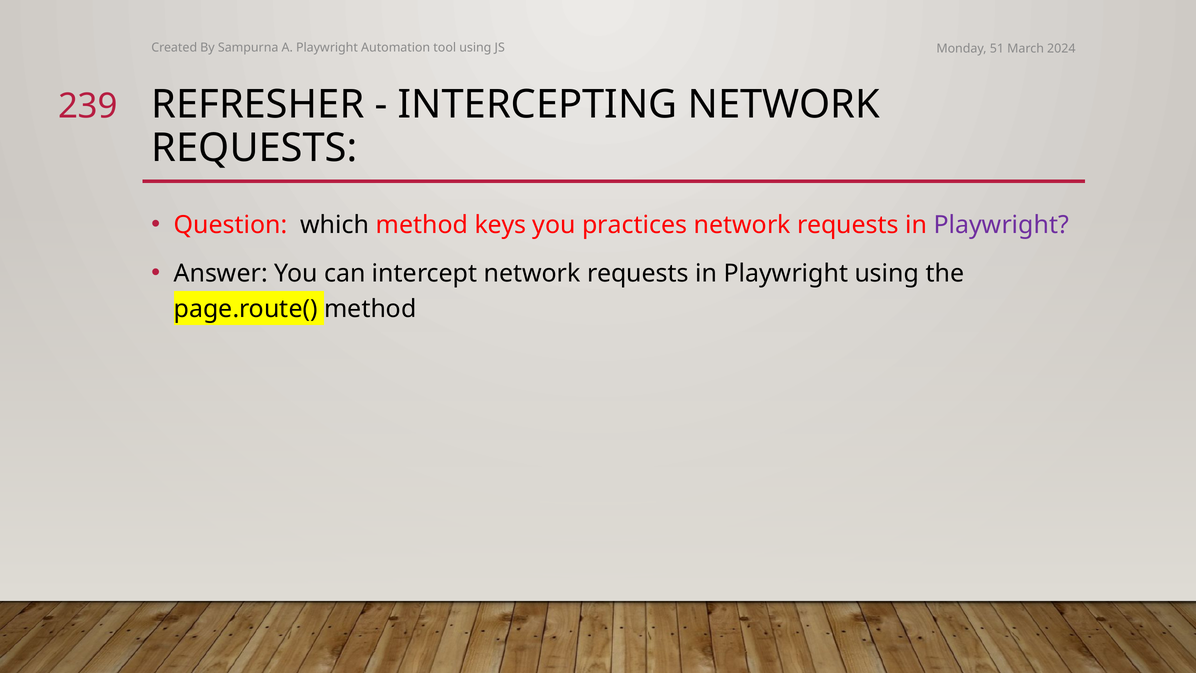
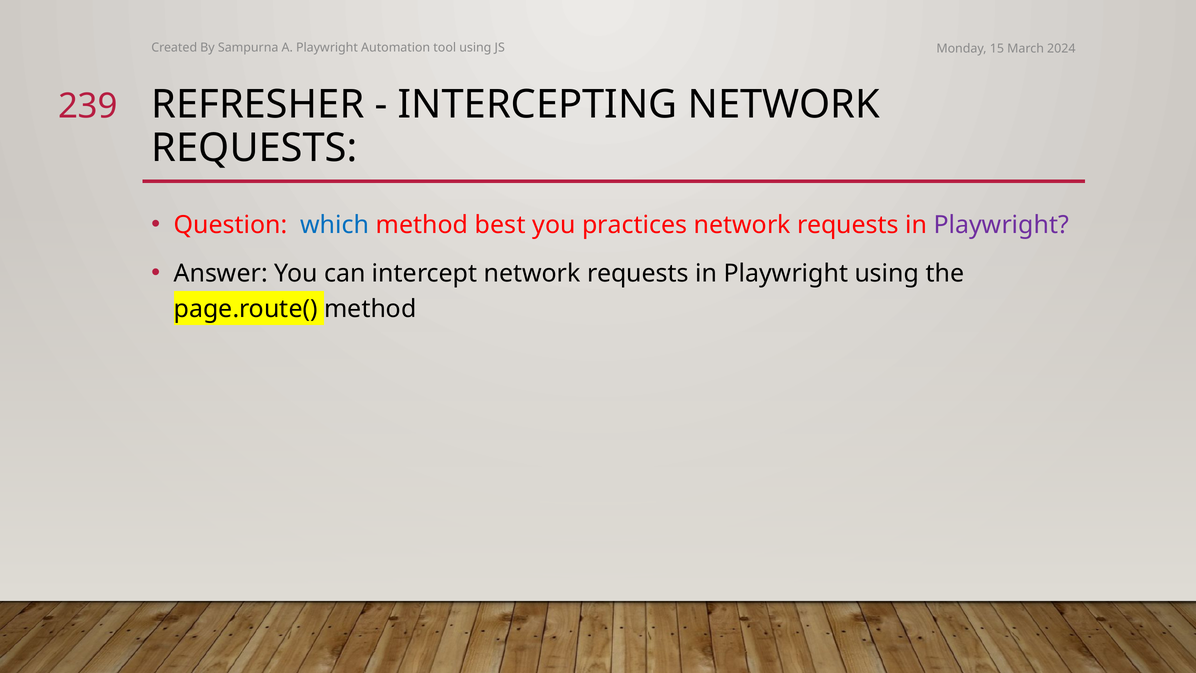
51: 51 -> 15
which colour: black -> blue
keys: keys -> best
